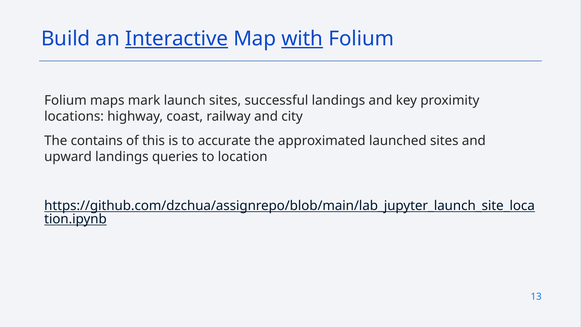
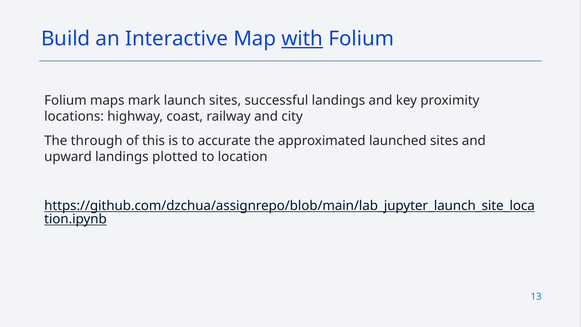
Interactive underline: present -> none
contains: contains -> through
queries: queries -> plotted
